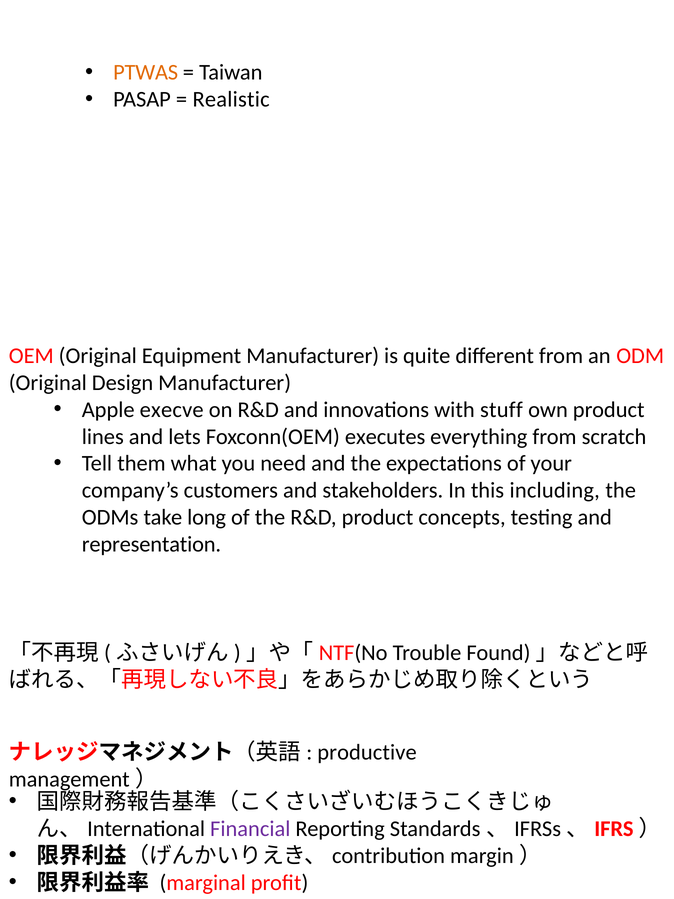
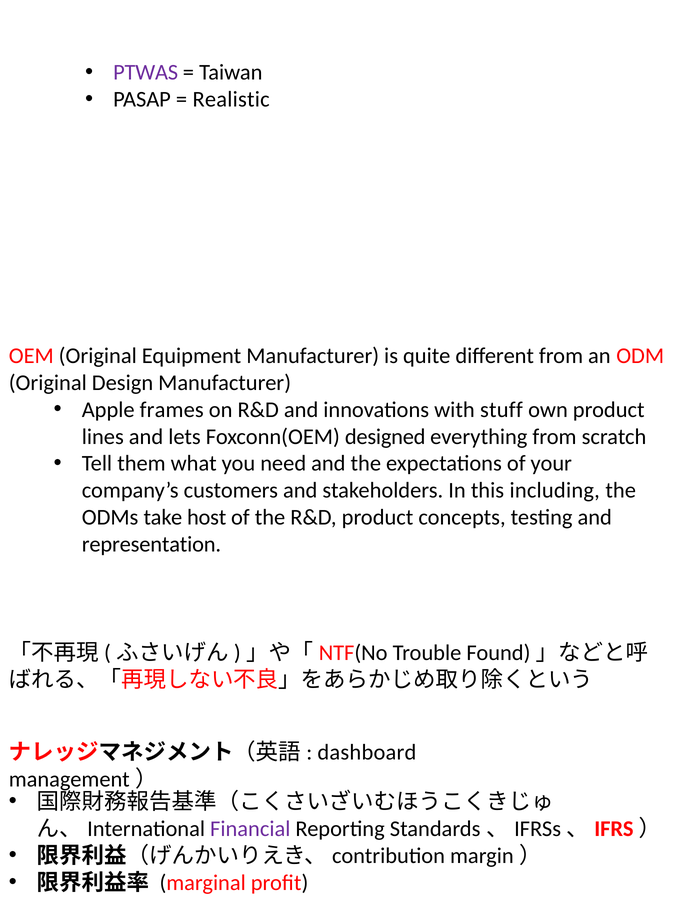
PTWAS colour: orange -> purple
execve: execve -> frames
executes: executes -> designed
long: long -> host
productive: productive -> dashboard
